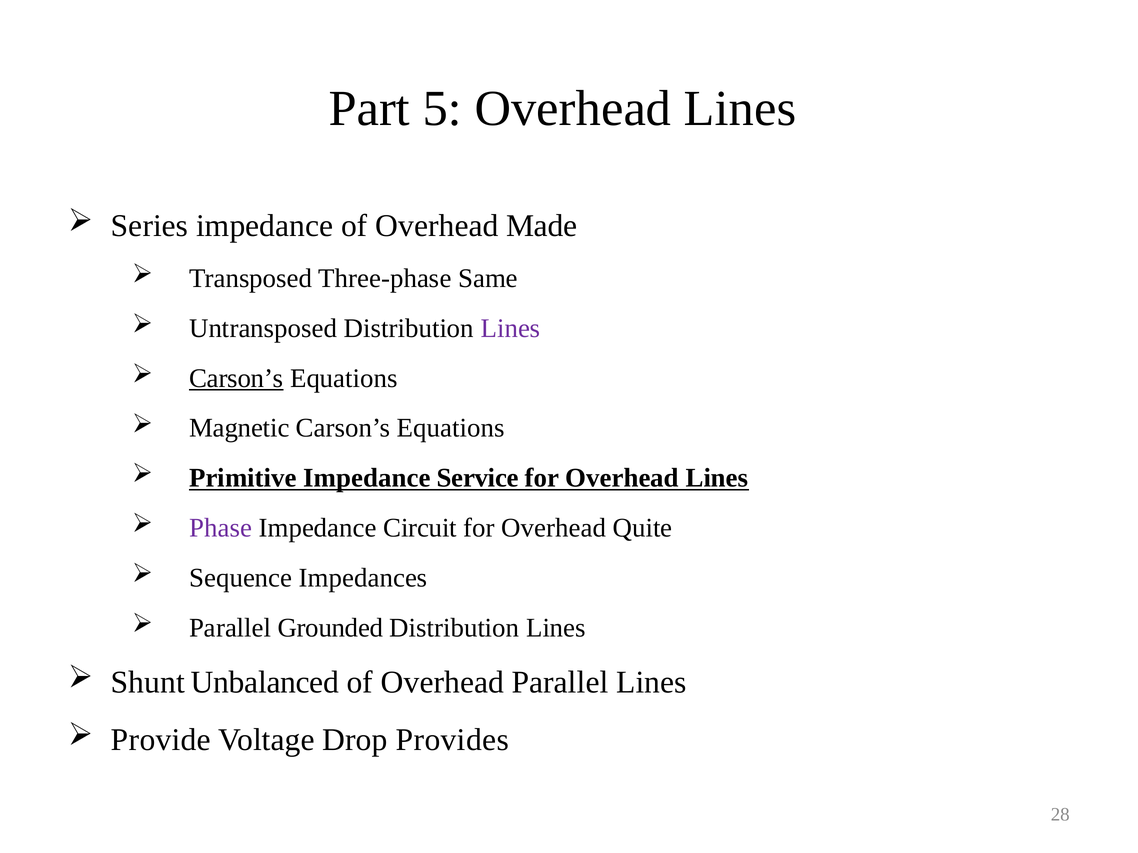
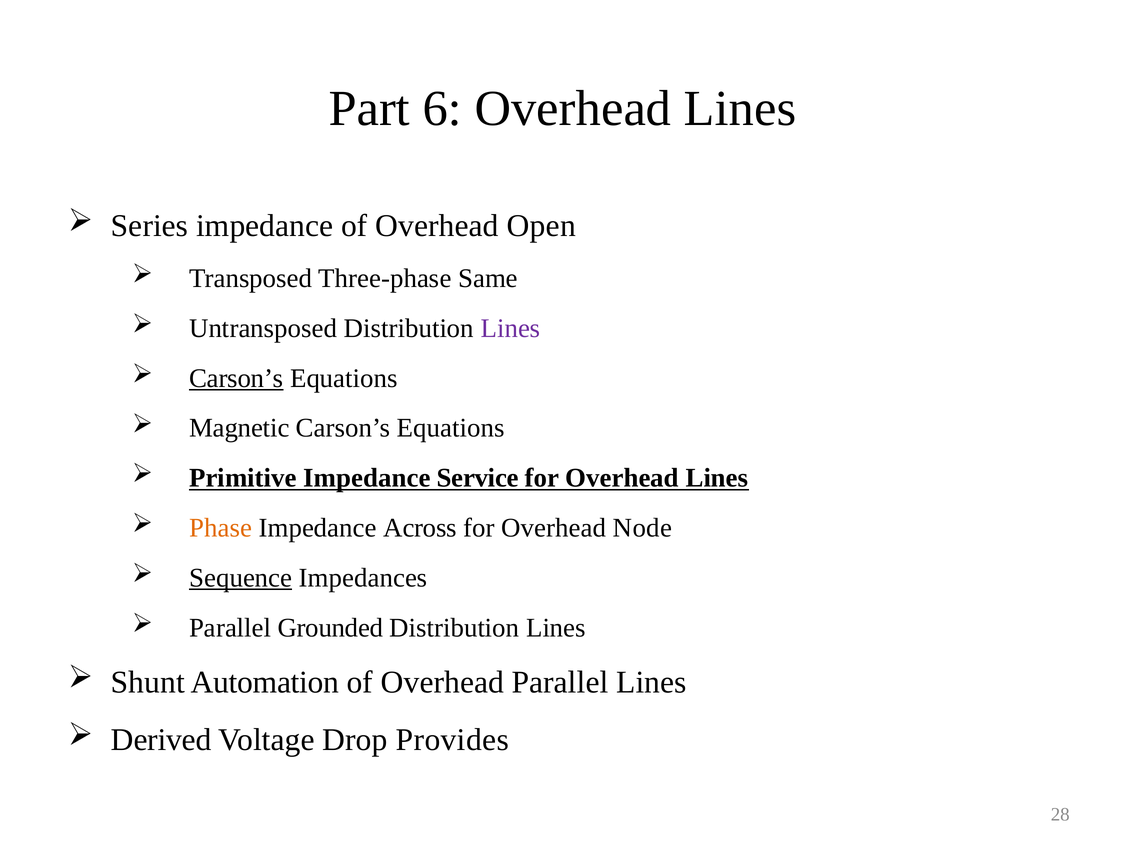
5: 5 -> 6
Made: Made -> Open
Phase colour: purple -> orange
Circuit: Circuit -> Across
Quite: Quite -> Node
Sequence underline: none -> present
Unbalanced: Unbalanced -> Automation
Provide: Provide -> Derived
